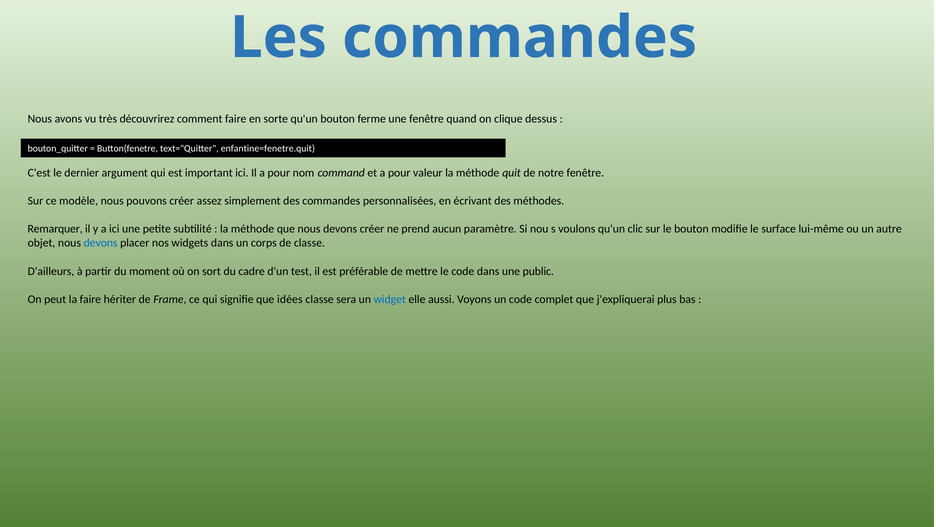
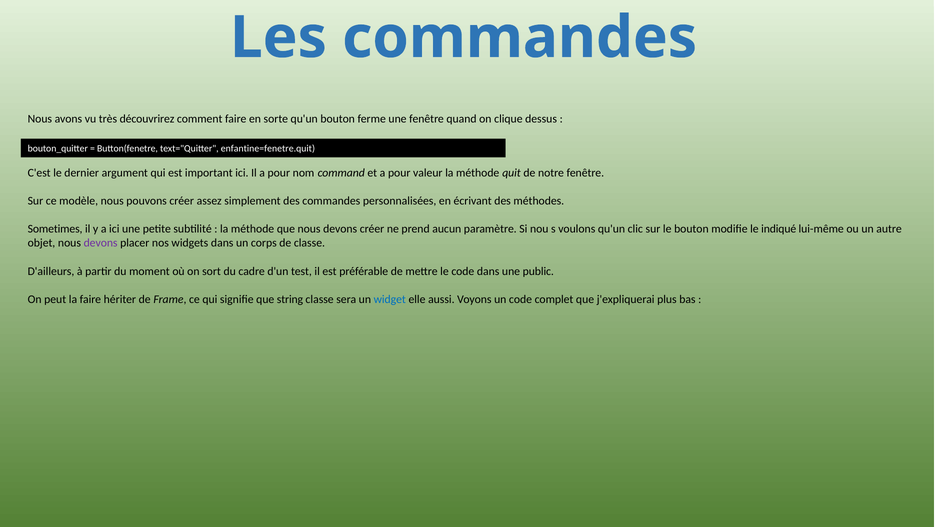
Remarquer: Remarquer -> Sometimes
surface: surface -> indiqué
devons at (101, 243) colour: blue -> purple
idées: idées -> string
